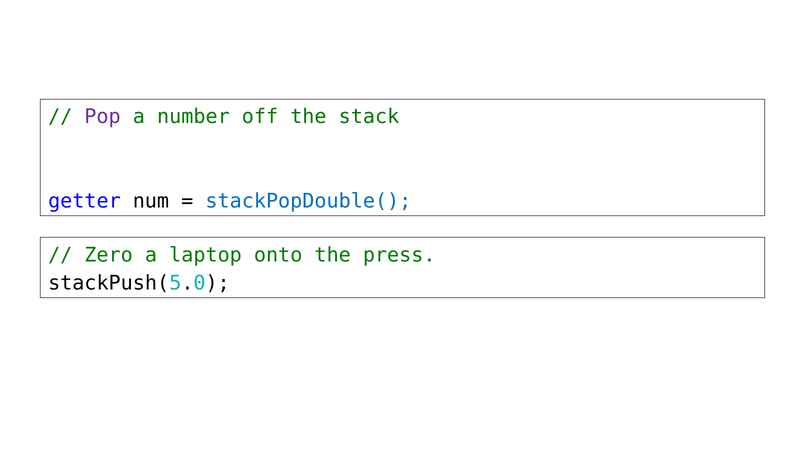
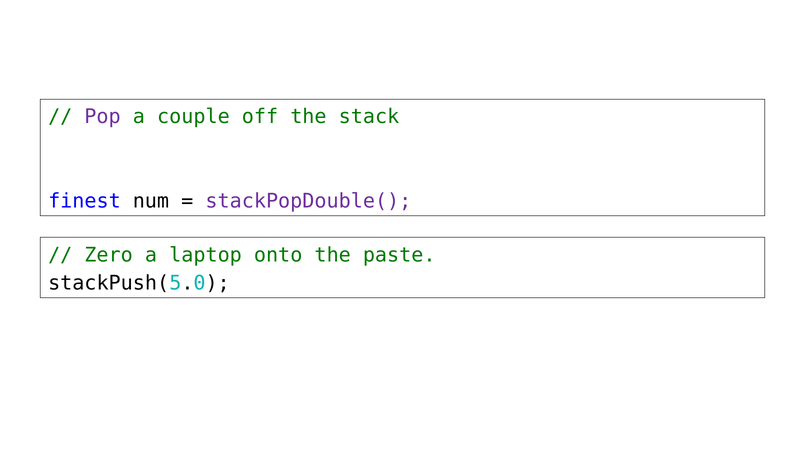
number: number -> couple
getter: getter -> finest
stackPopDouble( colour: blue -> purple
press: press -> paste
